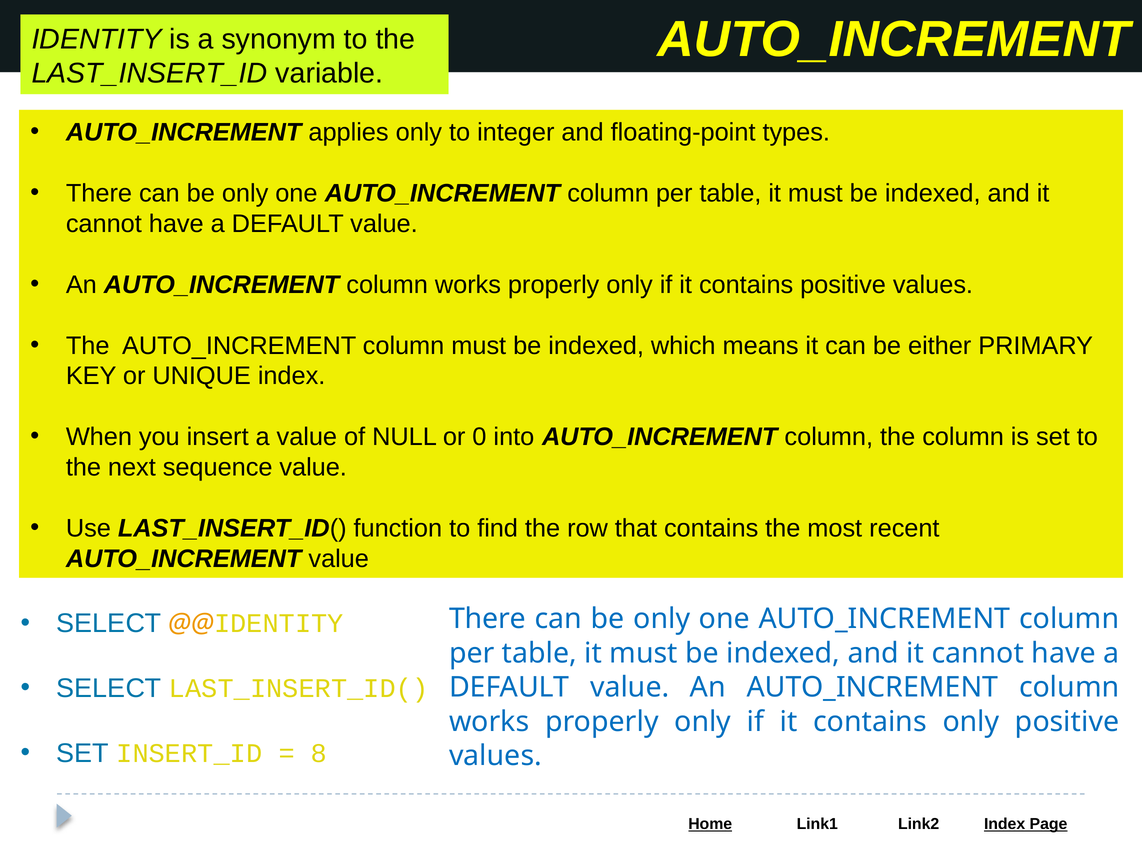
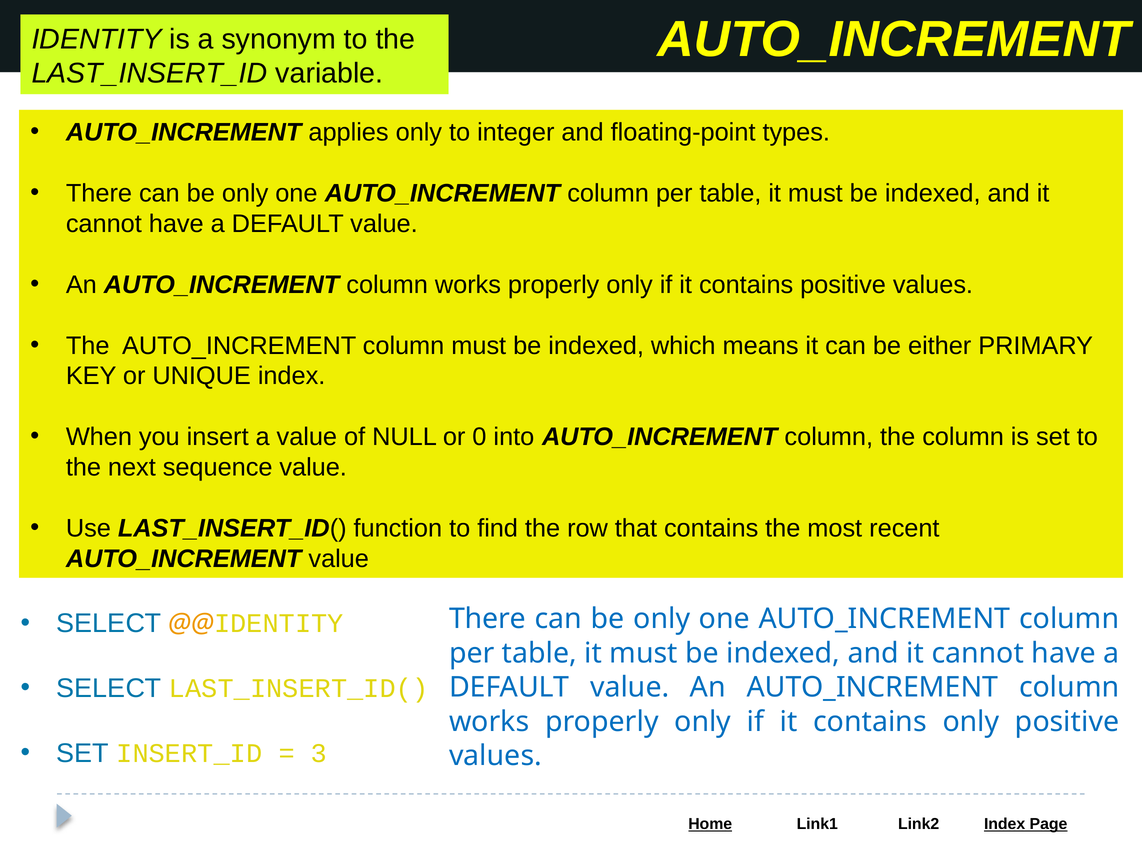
8: 8 -> 3
